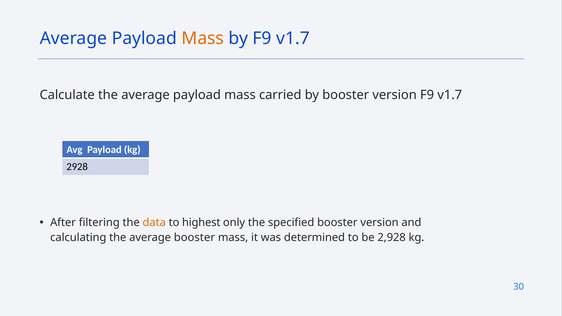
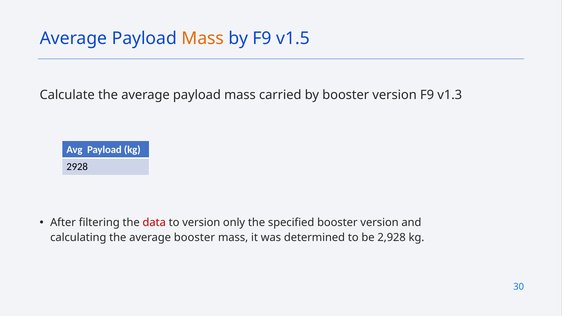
by F9 v1.7: v1.7 -> v1.5
version F9 v1.7: v1.7 -> v1.3
data colour: orange -> red
to highest: highest -> version
